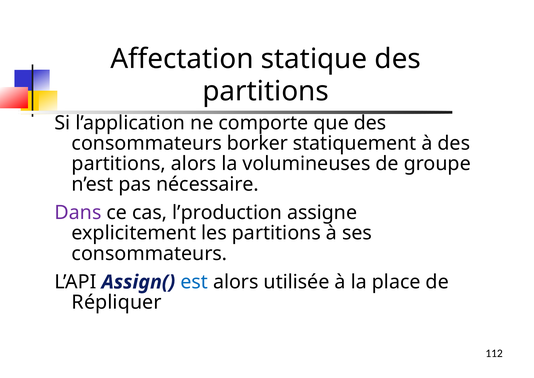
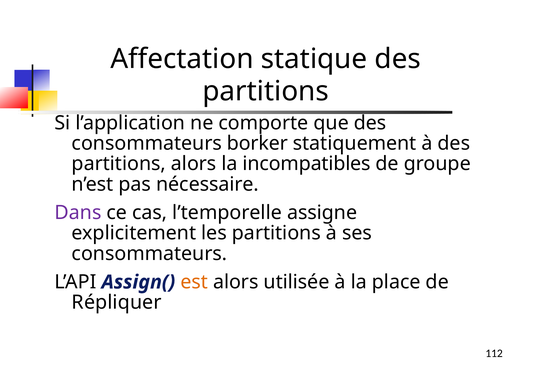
volumineuses: volumineuses -> incompatibles
l’production: l’production -> l’temporelle
est colour: blue -> orange
